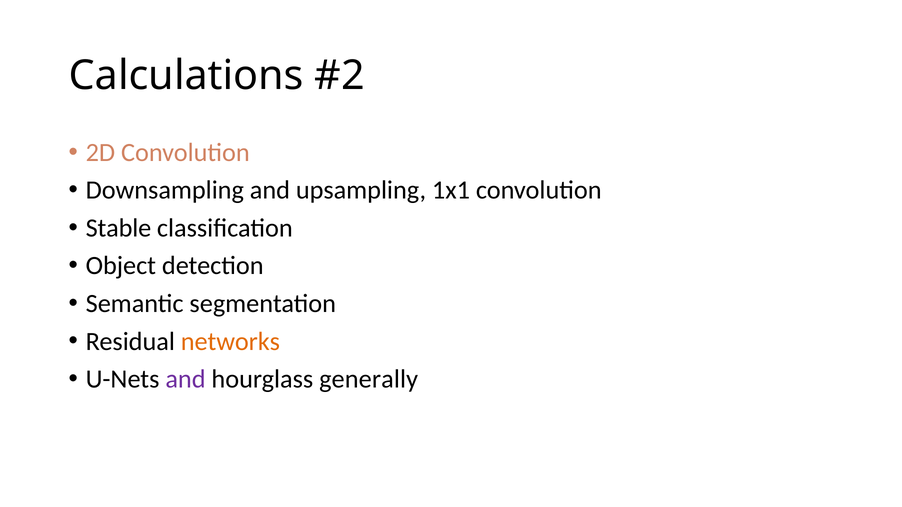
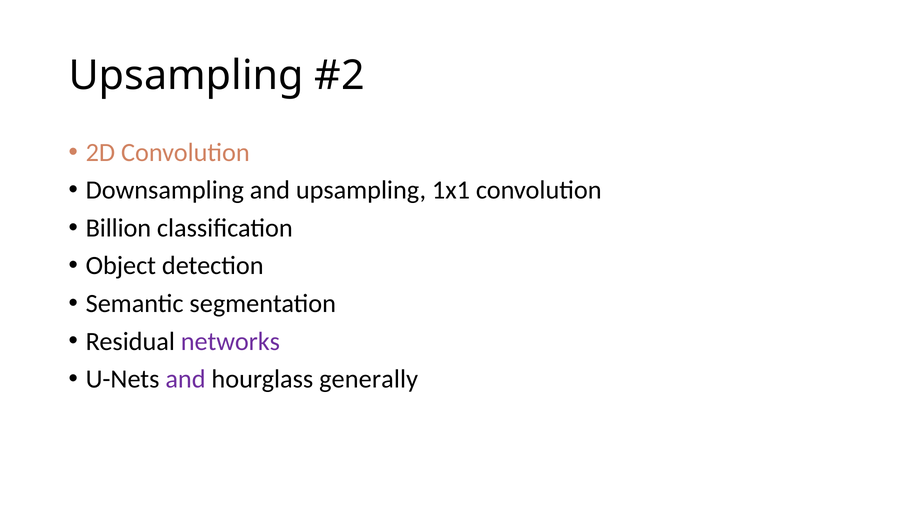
Calculations at (186, 76): Calculations -> Upsampling
Stable: Stable -> Billion
networks colour: orange -> purple
